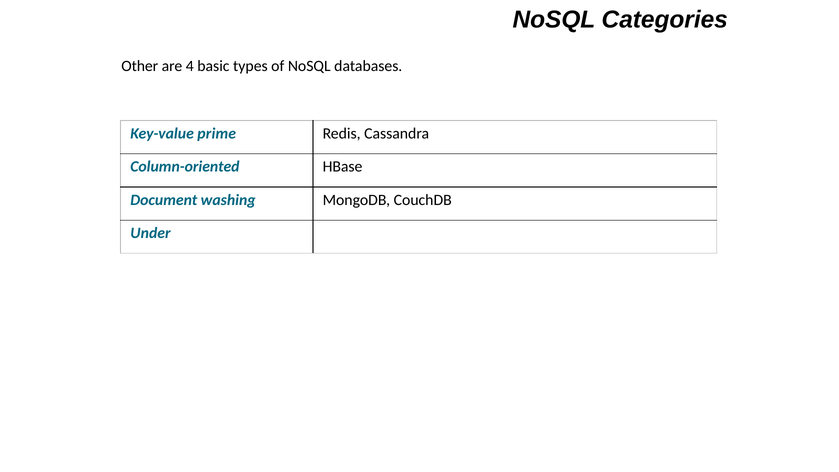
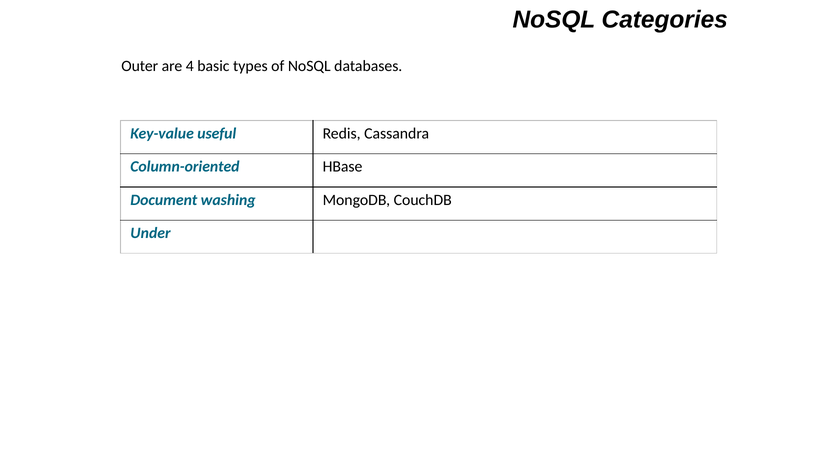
Other: Other -> Outer
prime: prime -> useful
